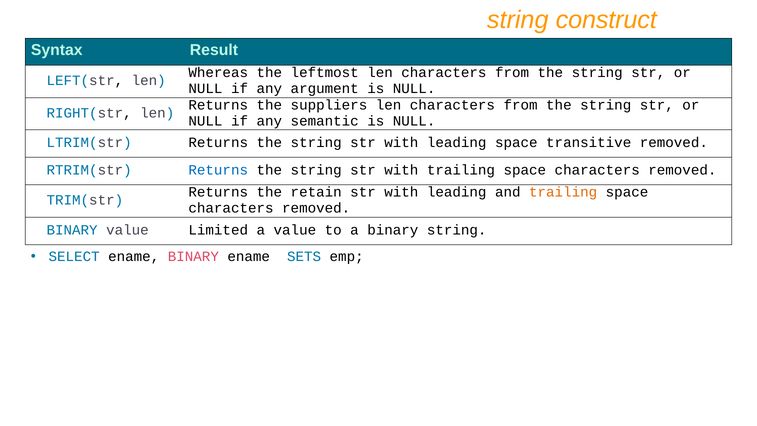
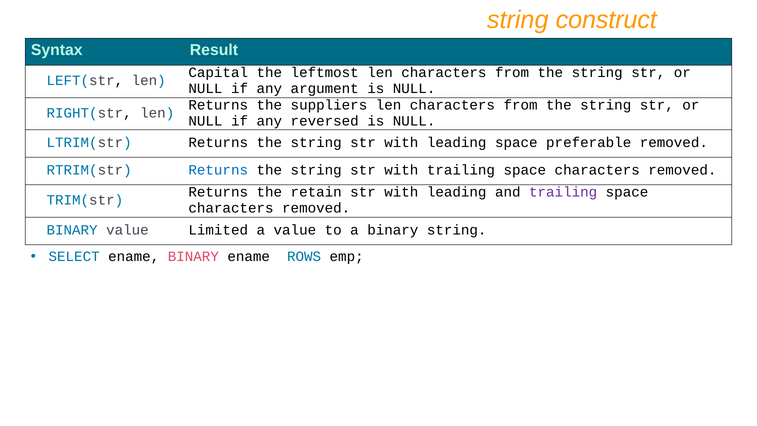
Whereas: Whereas -> Capital
semantic: semantic -> reversed
transitive: transitive -> preferable
trailing at (563, 192) colour: orange -> purple
SETS: SETS -> ROWS
